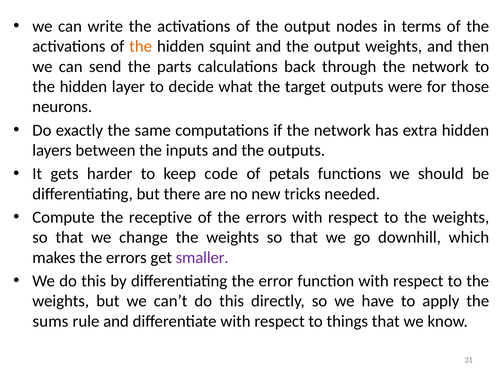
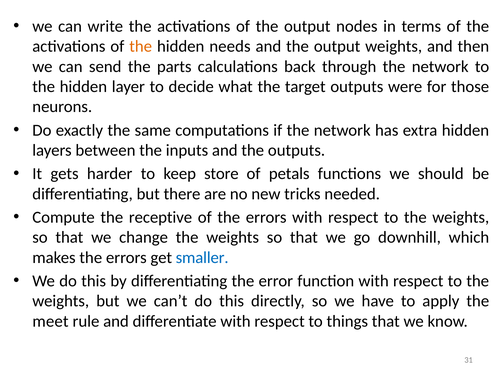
squint: squint -> needs
code: code -> store
smaller colour: purple -> blue
sums: sums -> meet
